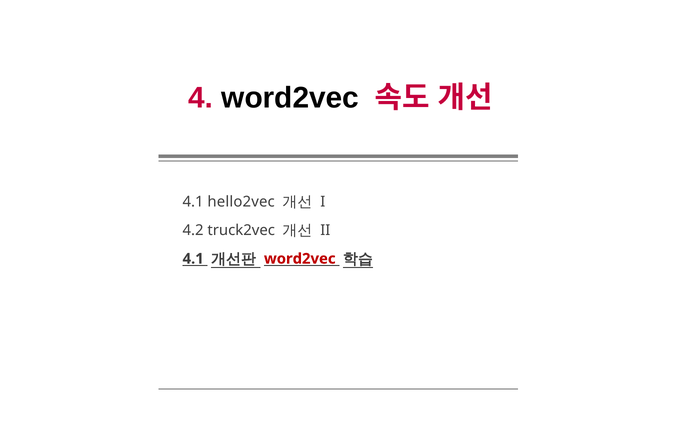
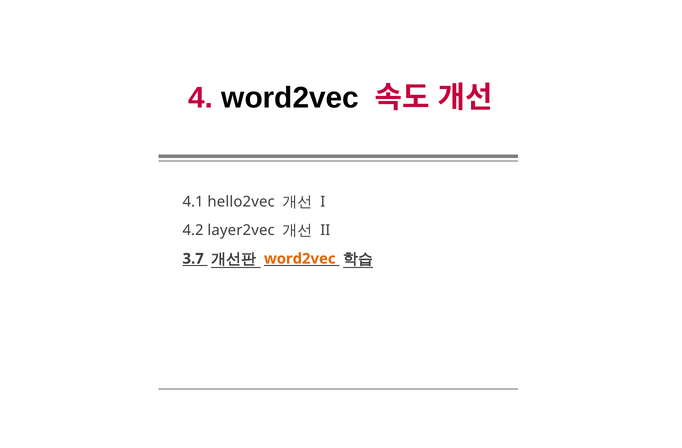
truck2vec: truck2vec -> layer2vec
4.1 at (193, 259): 4.1 -> 3.7
word2vec at (300, 259) colour: red -> orange
